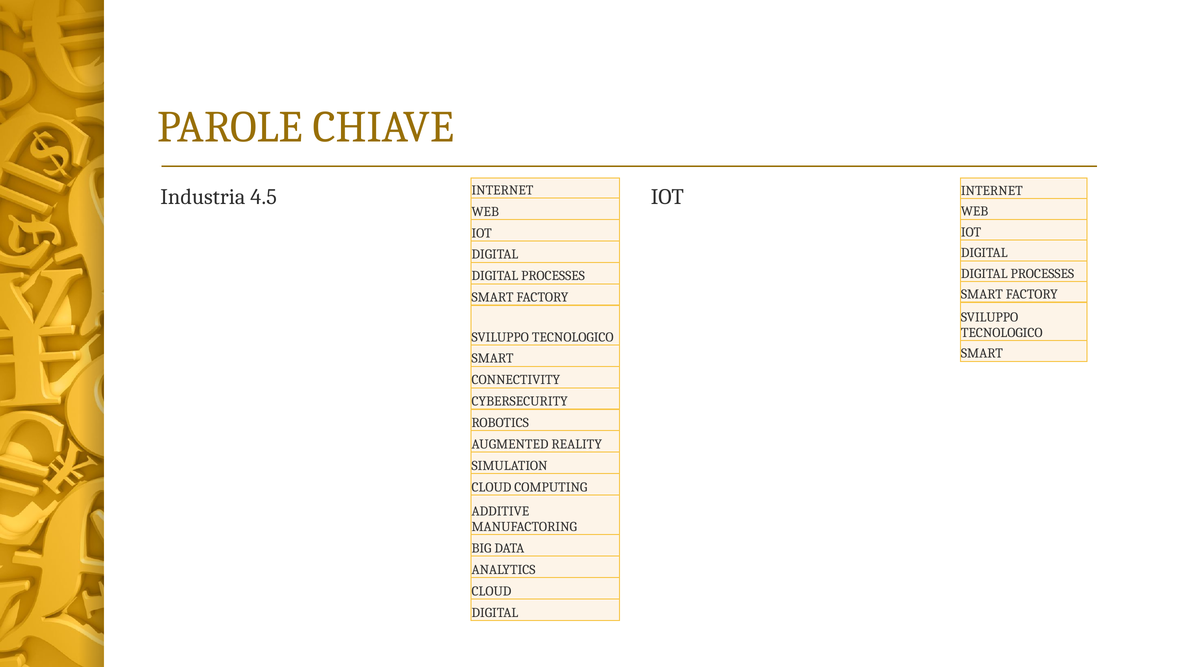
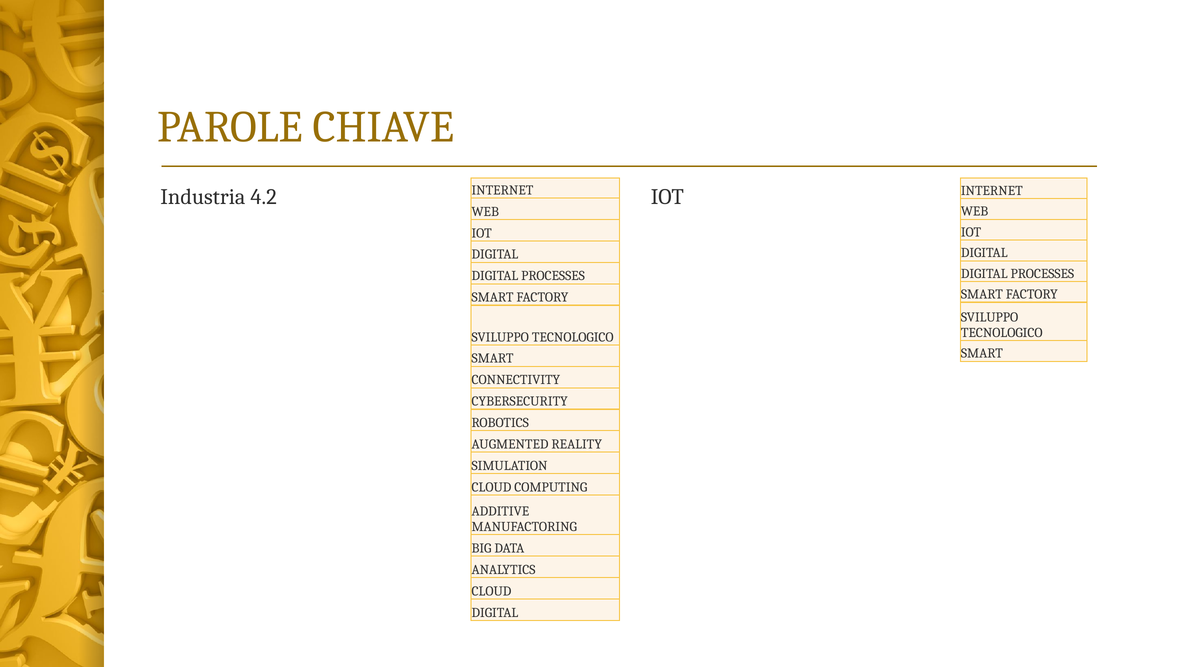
4.5: 4.5 -> 4.2
